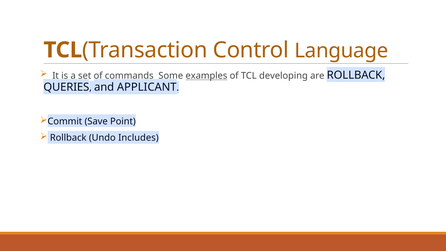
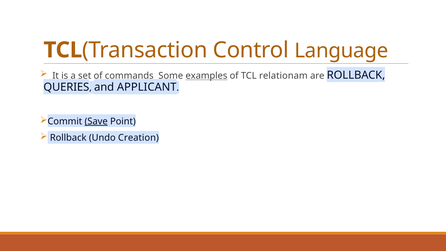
developing: developing -> relationam
Save underline: none -> present
Includes: Includes -> Creation
